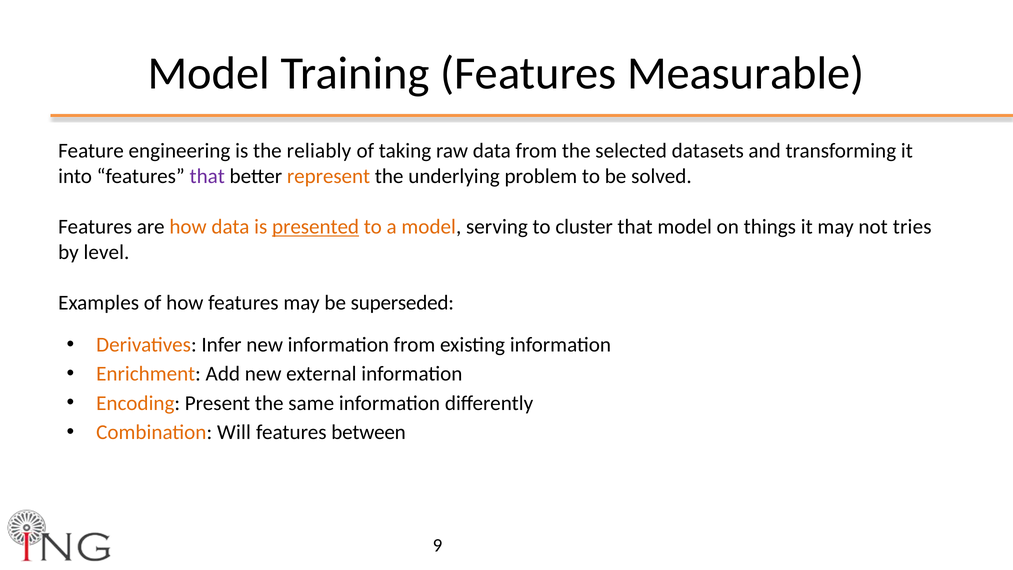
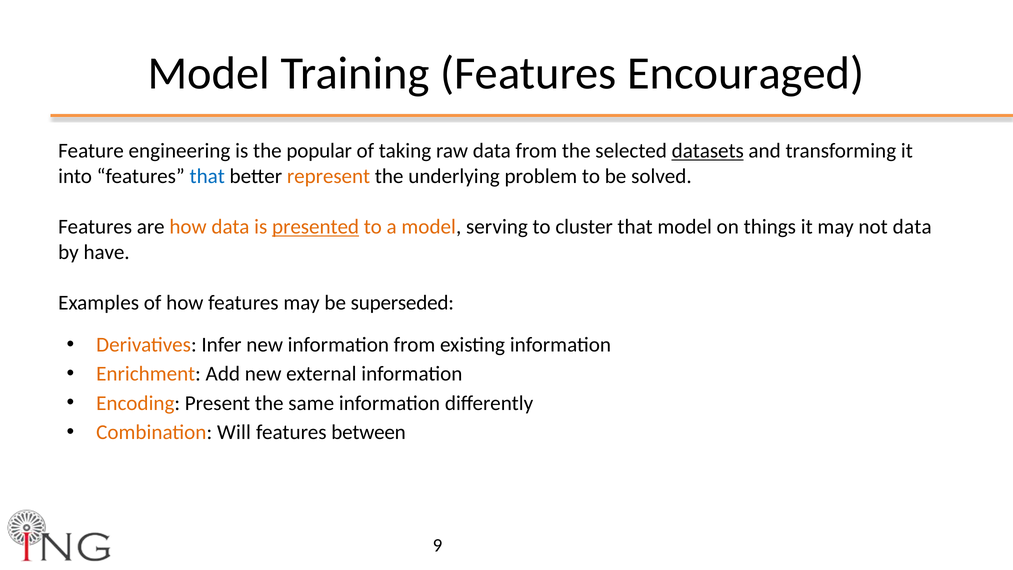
Measurable: Measurable -> Encouraged
reliably: reliably -> popular
datasets underline: none -> present
that at (207, 176) colour: purple -> blue
not tries: tries -> data
level: level -> have
